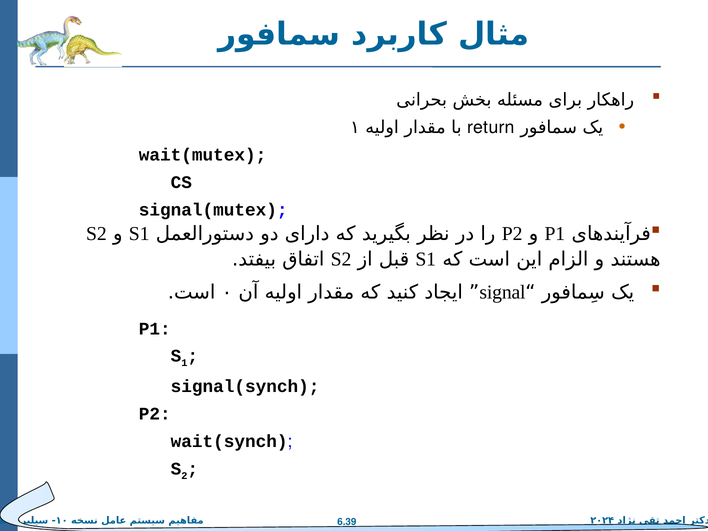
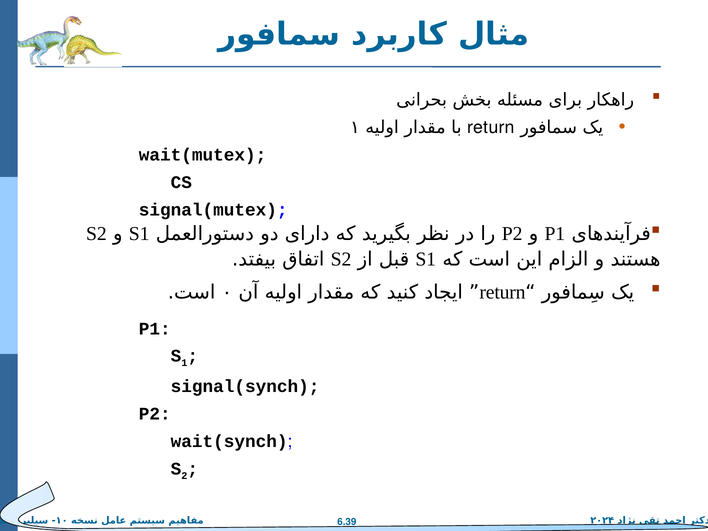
signal at (503, 292): signal -> return
